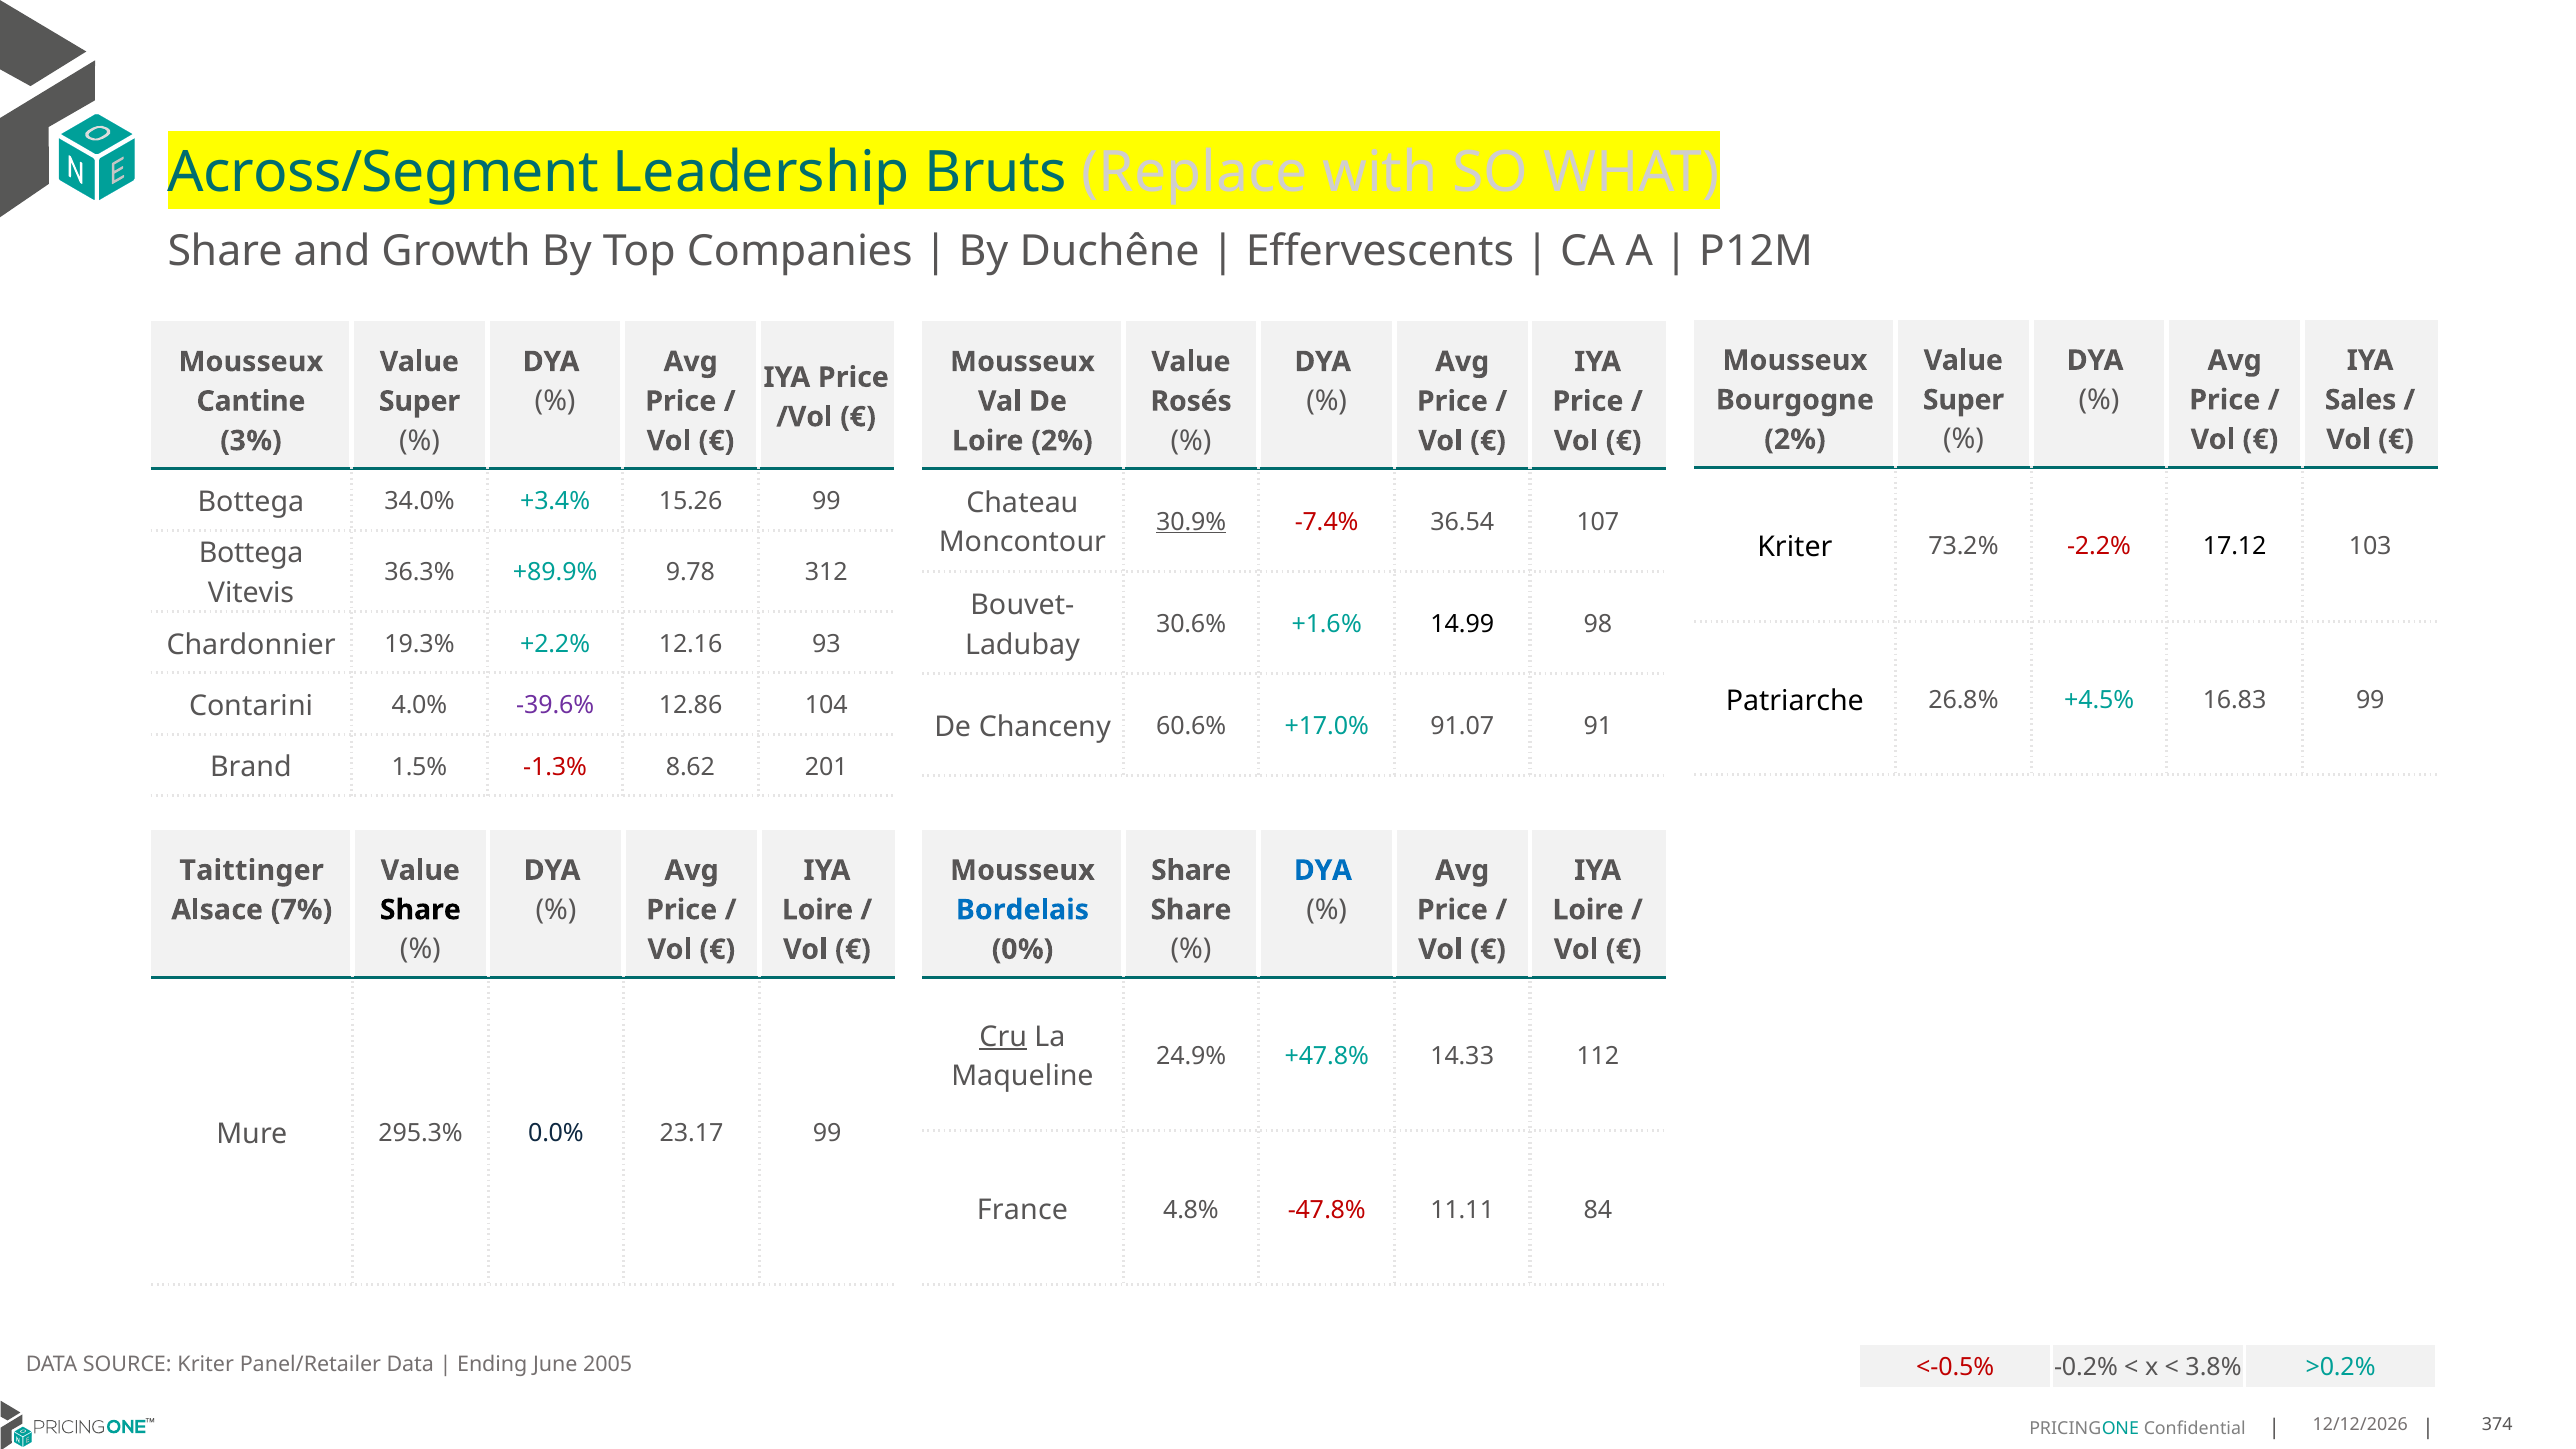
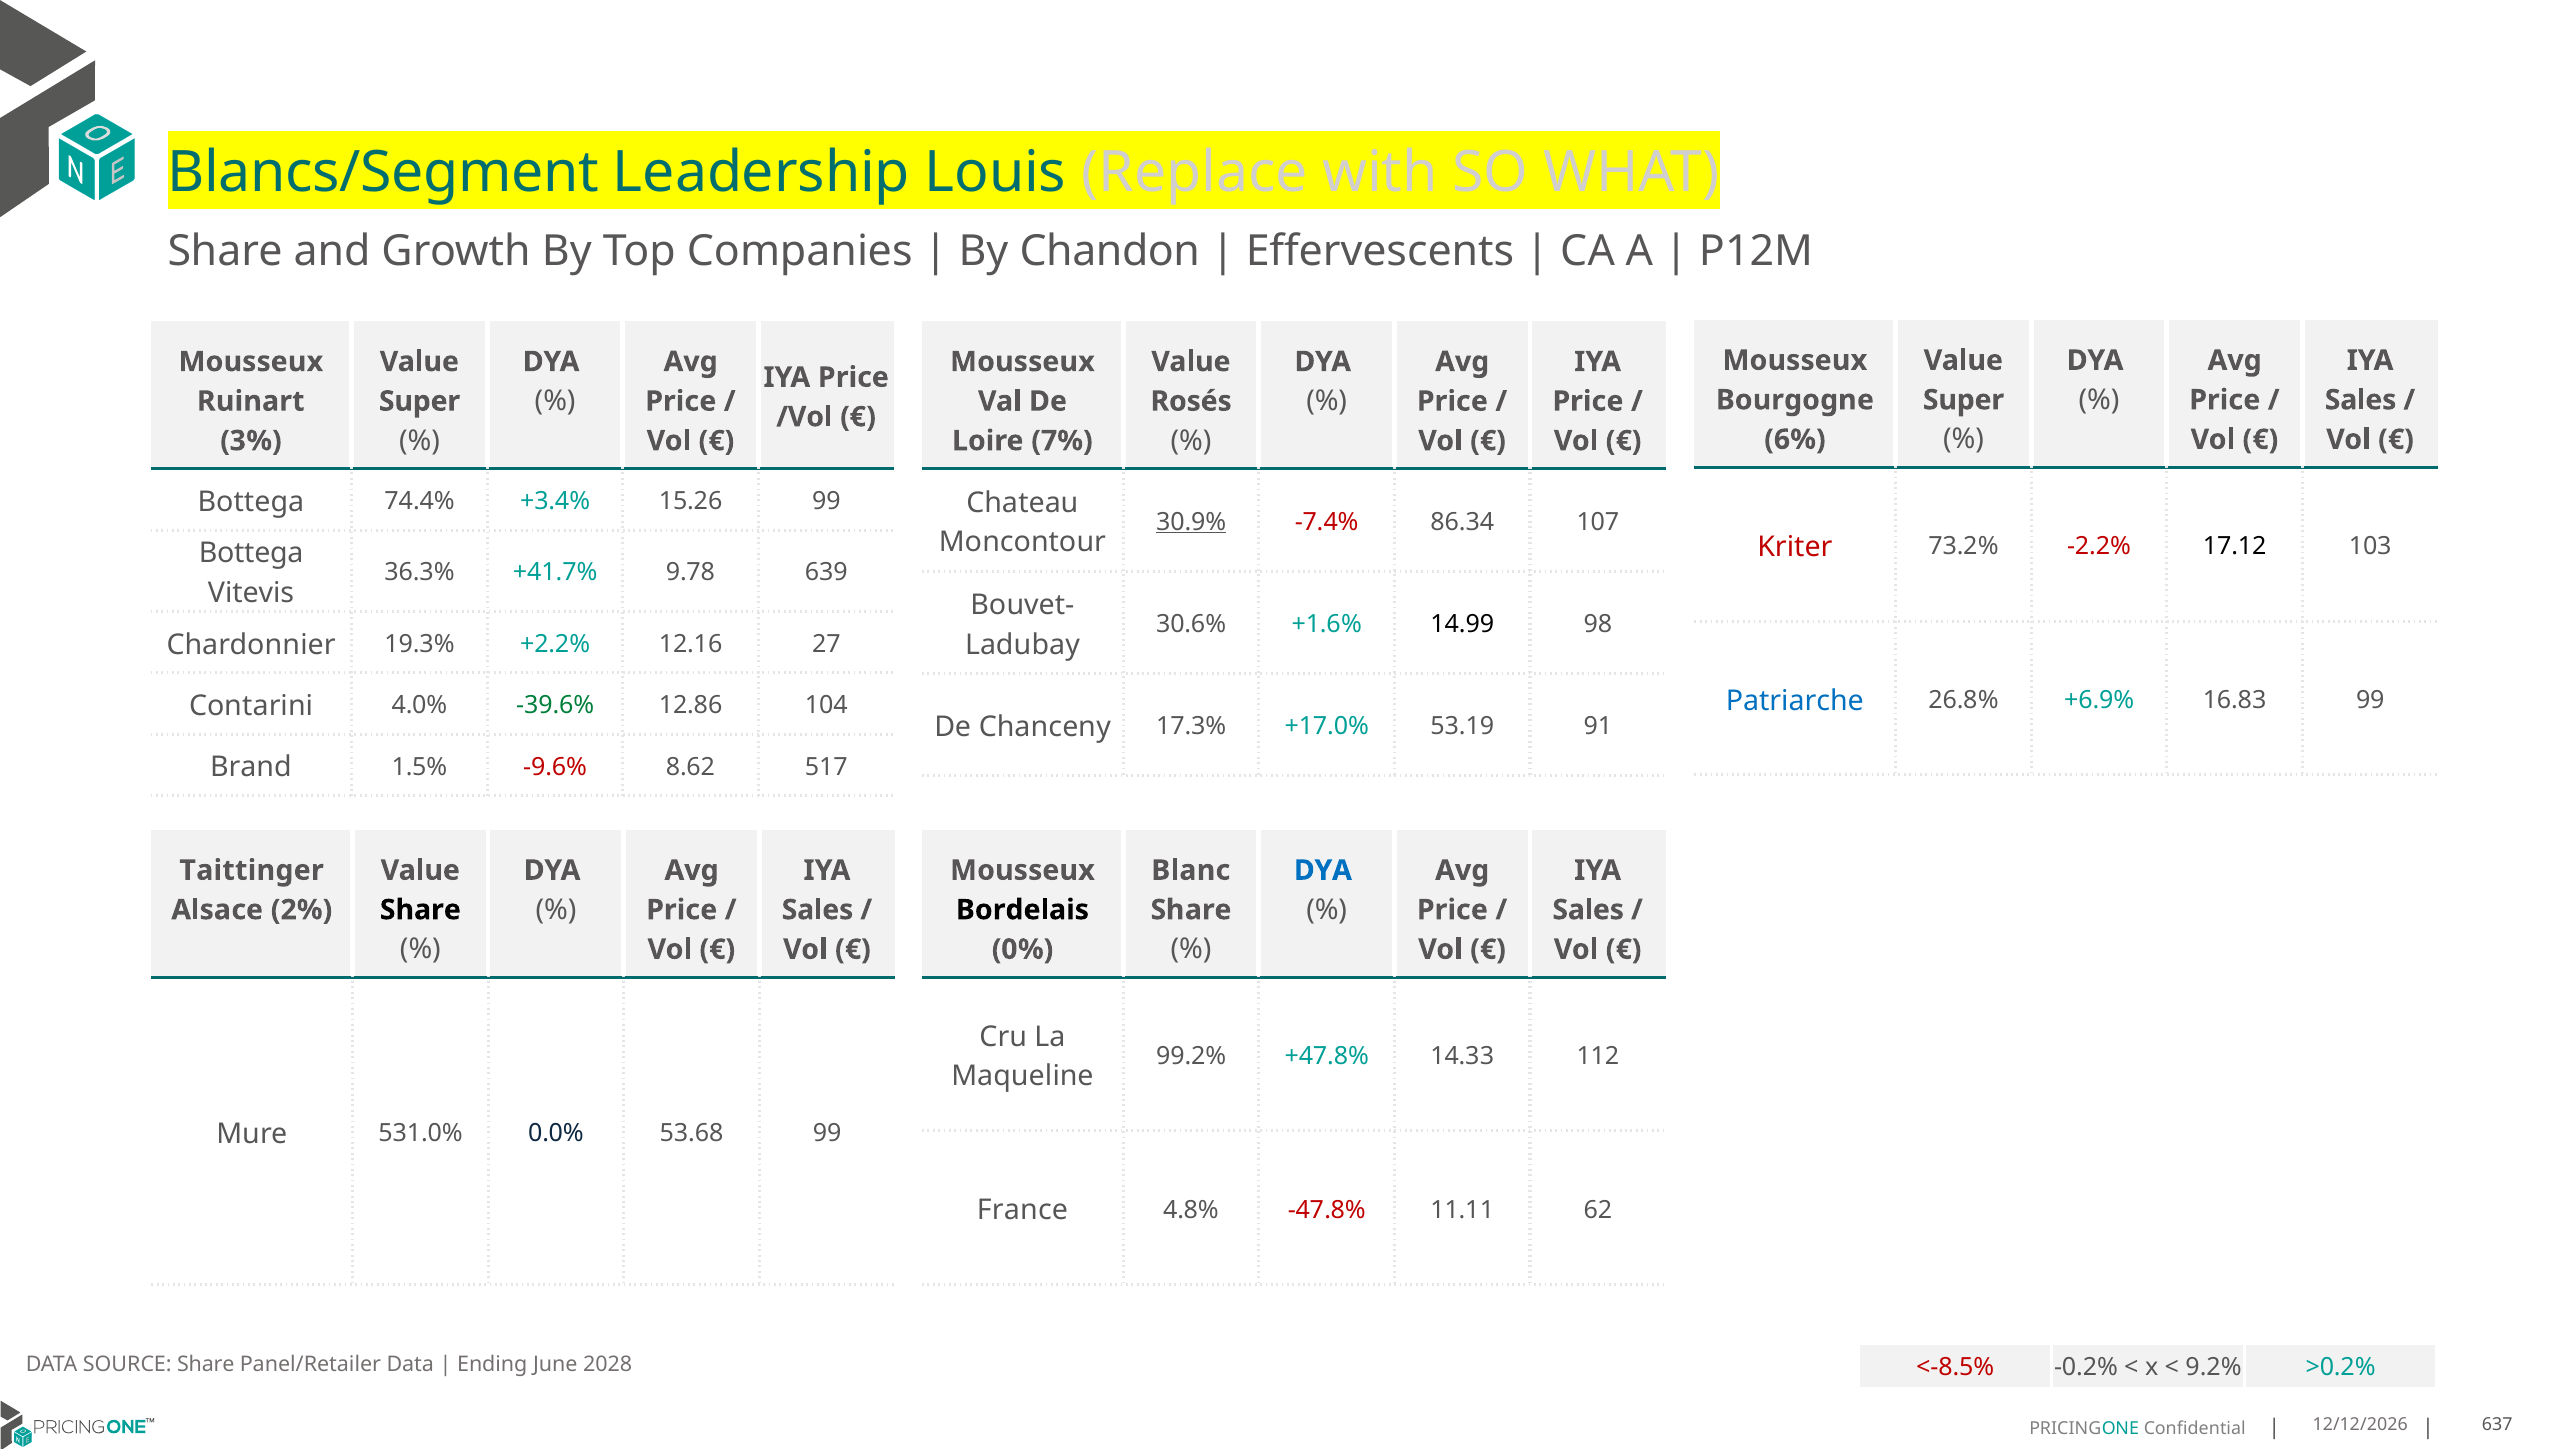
Across/Segment: Across/Segment -> Blancs/Segment
Bruts: Bruts -> Louis
Duchêne: Duchêne -> Chandon
Cantine: Cantine -> Ruinart
2% at (1795, 440): 2% -> 6%
Loire 2%: 2% -> 7%
34.0%: 34.0% -> 74.4%
36.54: 36.54 -> 86.34
Kriter at (1795, 547) colour: black -> red
+89.9%: +89.9% -> +41.7%
312: 312 -> 639
93: 93 -> 27
Patriarche colour: black -> blue
+4.5%: +4.5% -> +6.9%
-39.6% colour: purple -> green
60.6%: 60.6% -> 17.3%
91.07: 91.07 -> 53.19
-1.3%: -1.3% -> -9.6%
201: 201 -> 517
Share at (1191, 870): Share -> Blanc
7%: 7% -> 2%
Loire at (817, 910): Loire -> Sales
Bordelais colour: blue -> black
Loire at (1588, 910): Loire -> Sales
Cru underline: present -> none
24.9%: 24.9% -> 99.2%
295.3%: 295.3% -> 531.0%
23.17: 23.17 -> 53.68
84: 84 -> 62
SOURCE Kriter: Kriter -> Share
2005: 2005 -> 2028
<-0.5%: <-0.5% -> <-8.5%
3.8%: 3.8% -> 9.2%
374: 374 -> 637
